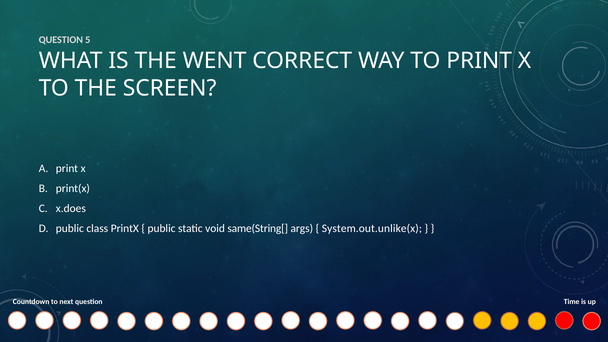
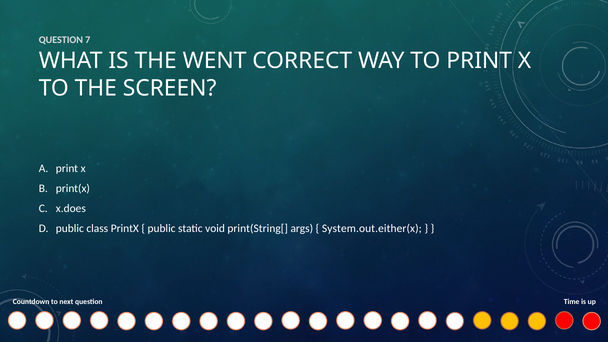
5: 5 -> 7
same(String[: same(String[ -> print(String[
System.out.unlike(x: System.out.unlike(x -> System.out.either(x
